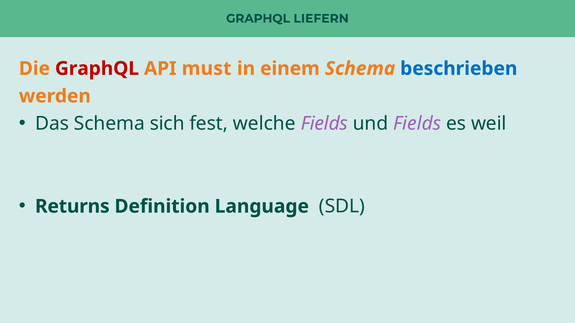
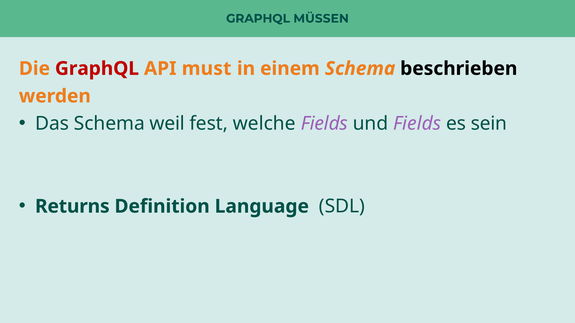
LIEFERN: LIEFERN -> MÜSSEN
beschrieben colour: blue -> black
sich: sich -> weil
weil: weil -> sein
